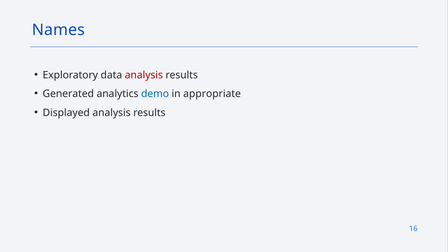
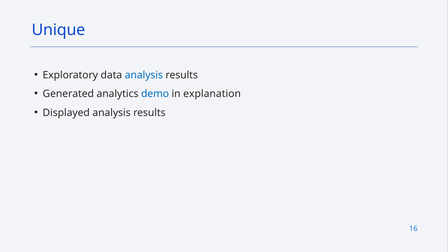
Names: Names -> Unique
analysis at (144, 75) colour: red -> blue
appropriate: appropriate -> explanation
